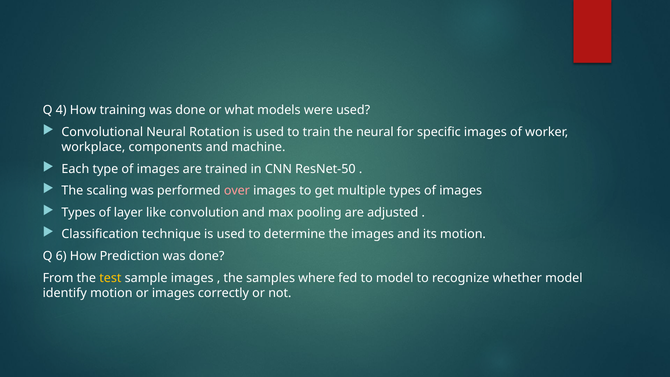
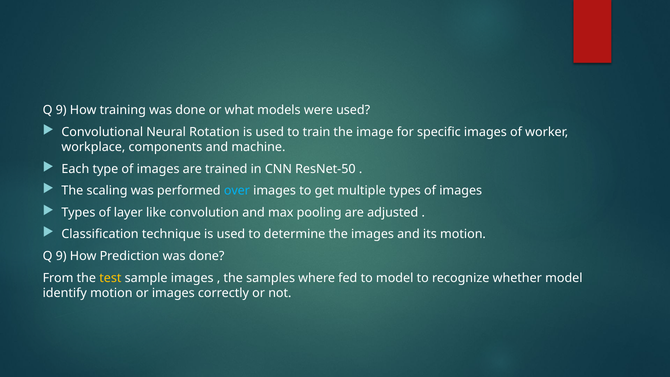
4 at (61, 110): 4 -> 9
the neural: neural -> image
over colour: pink -> light blue
6 at (61, 256): 6 -> 9
